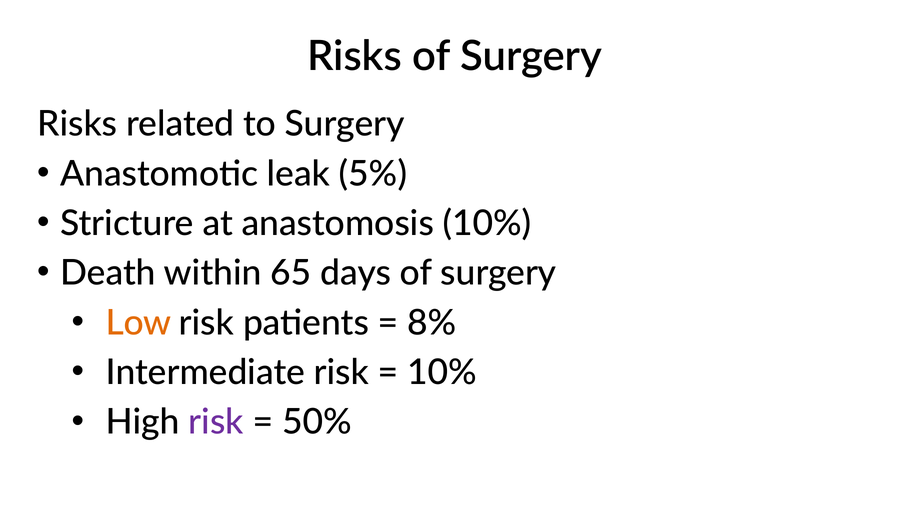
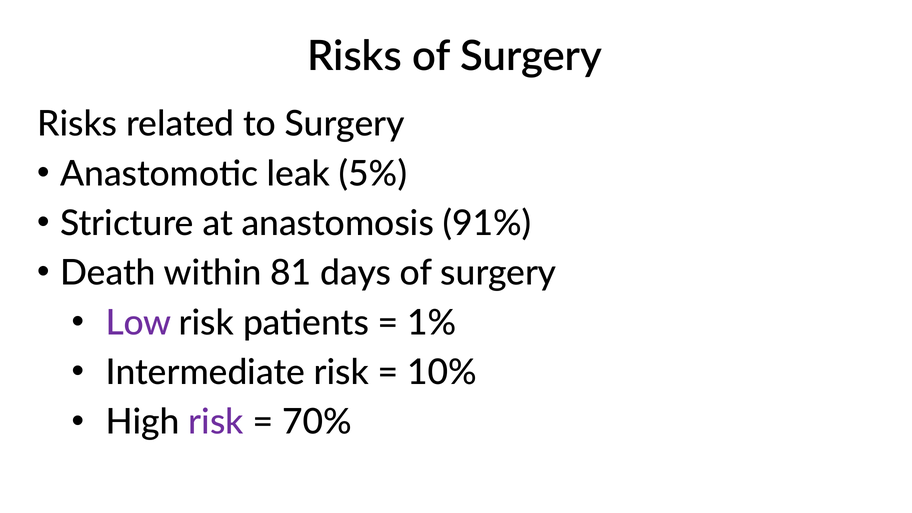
anastomosis 10%: 10% -> 91%
65: 65 -> 81
Low colour: orange -> purple
8%: 8% -> 1%
50%: 50% -> 70%
